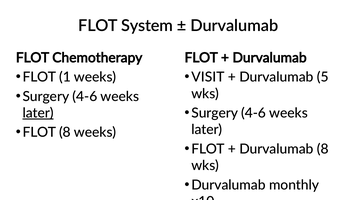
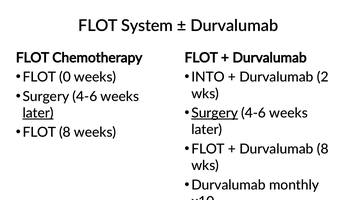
1: 1 -> 0
VISIT: VISIT -> INTO
5: 5 -> 2
Surgery at (215, 113) underline: none -> present
